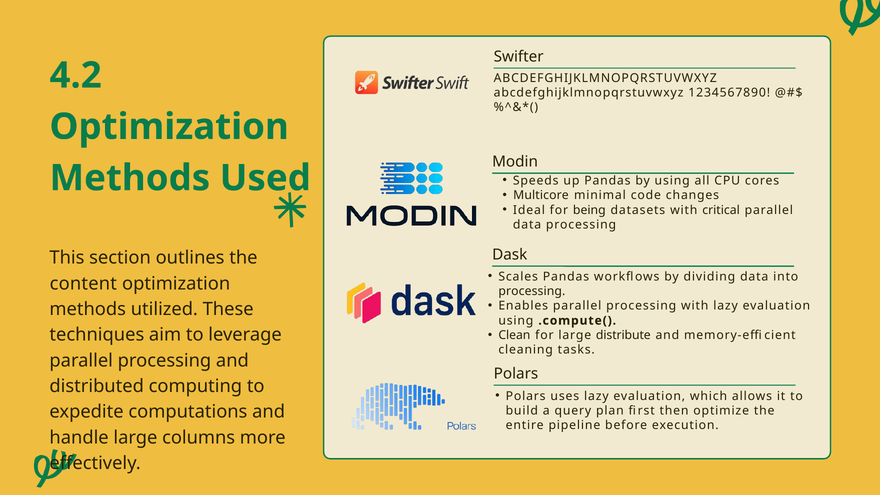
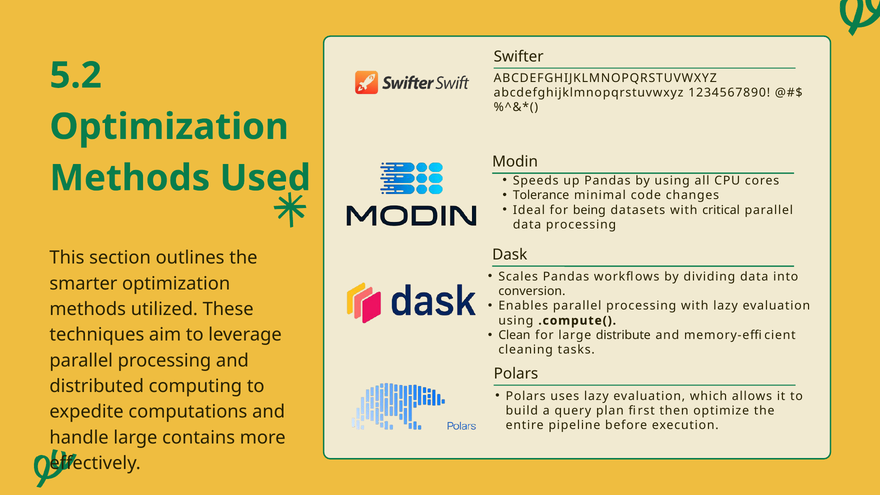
4.2: 4.2 -> 5.2
Multicore: Multicore -> Tolerance
content: content -> smarter
processing at (532, 291): processing -> conversion
columns: columns -> contains
